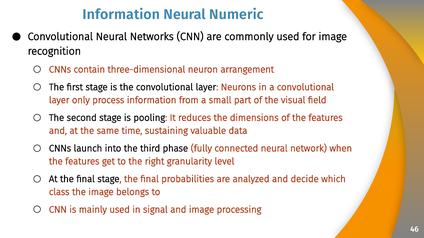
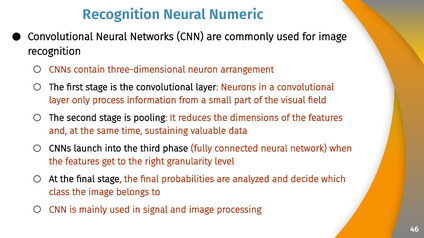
Information at (121, 15): Information -> Recognition
